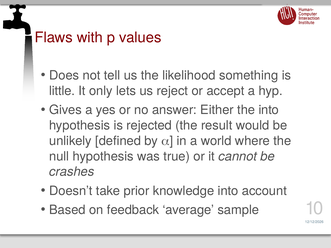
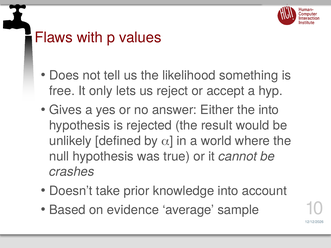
little: little -> free
feedback: feedback -> evidence
